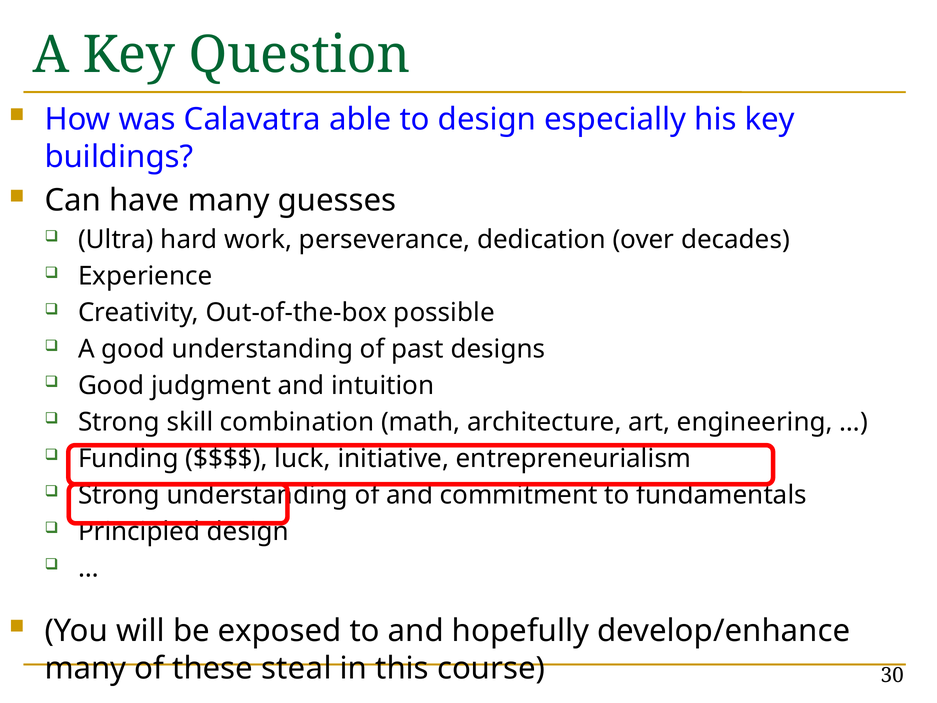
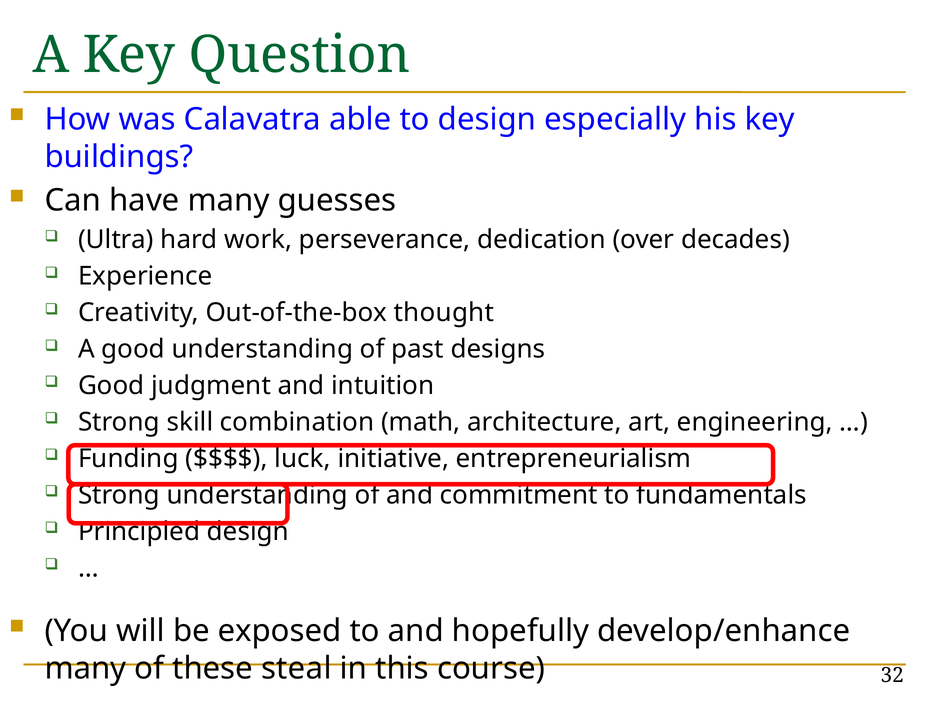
possible: possible -> thought
30: 30 -> 32
